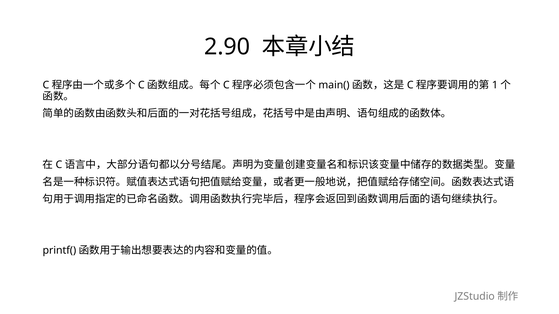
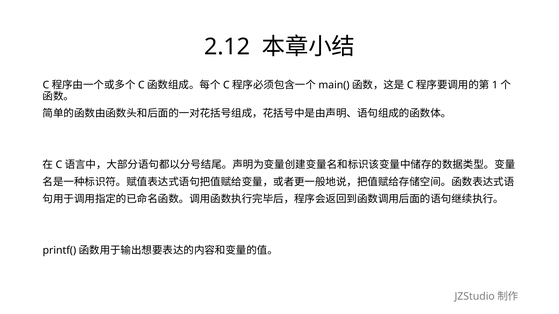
2.90: 2.90 -> 2.12
